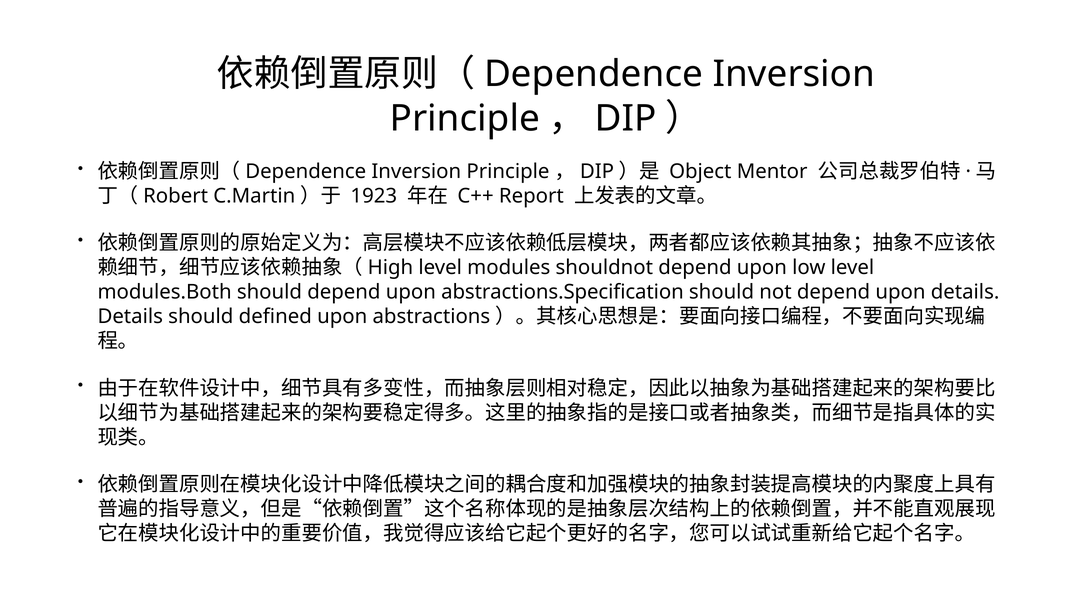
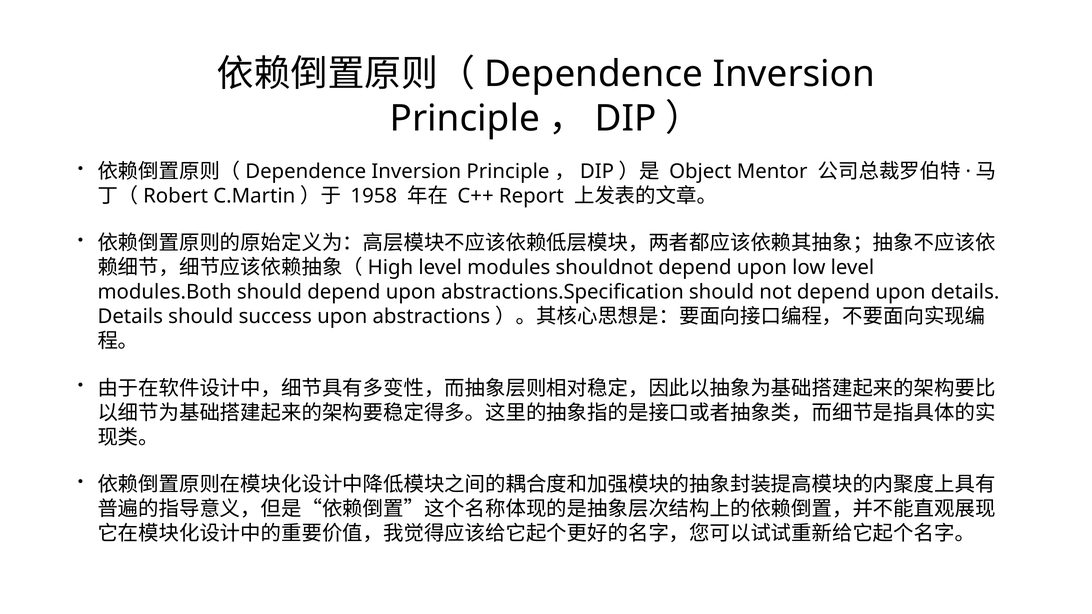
1923: 1923 -> 1958
defined: defined -> success
